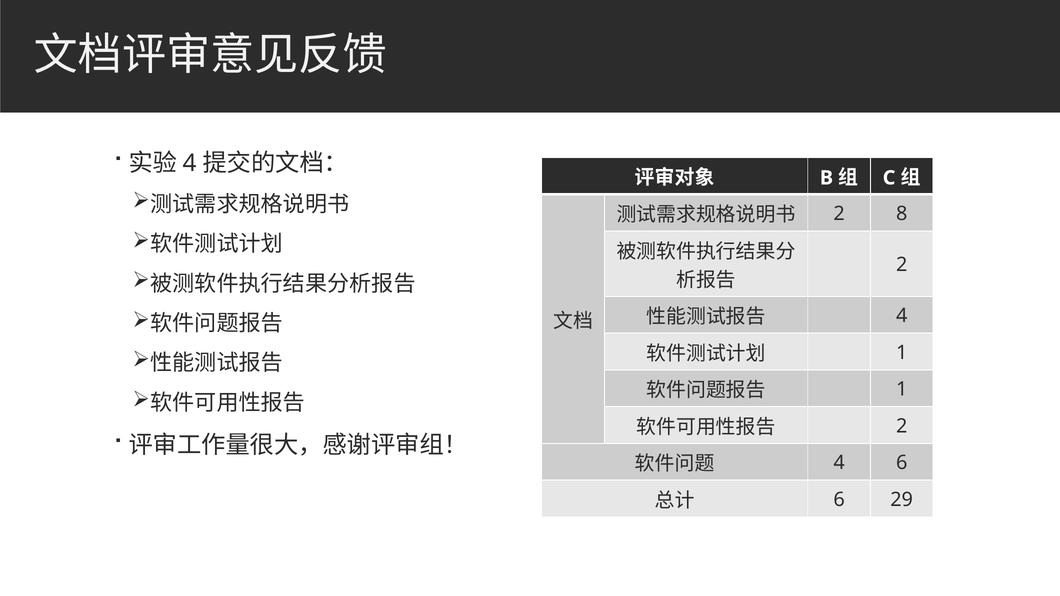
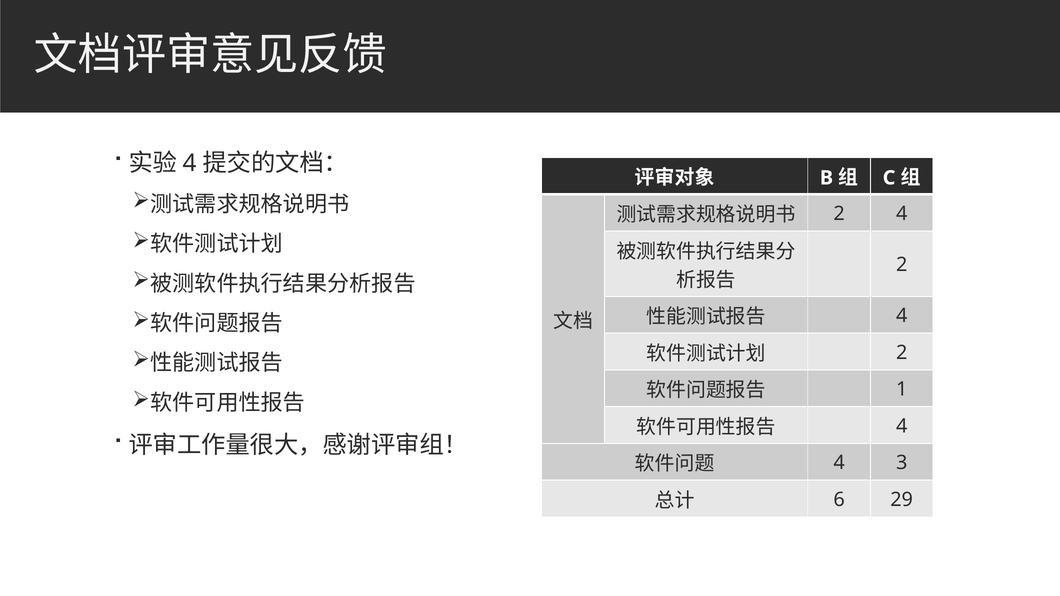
2 8: 8 -> 4
1 at (902, 353): 1 -> 2
2 at (902, 426): 2 -> 4
4 6: 6 -> 3
